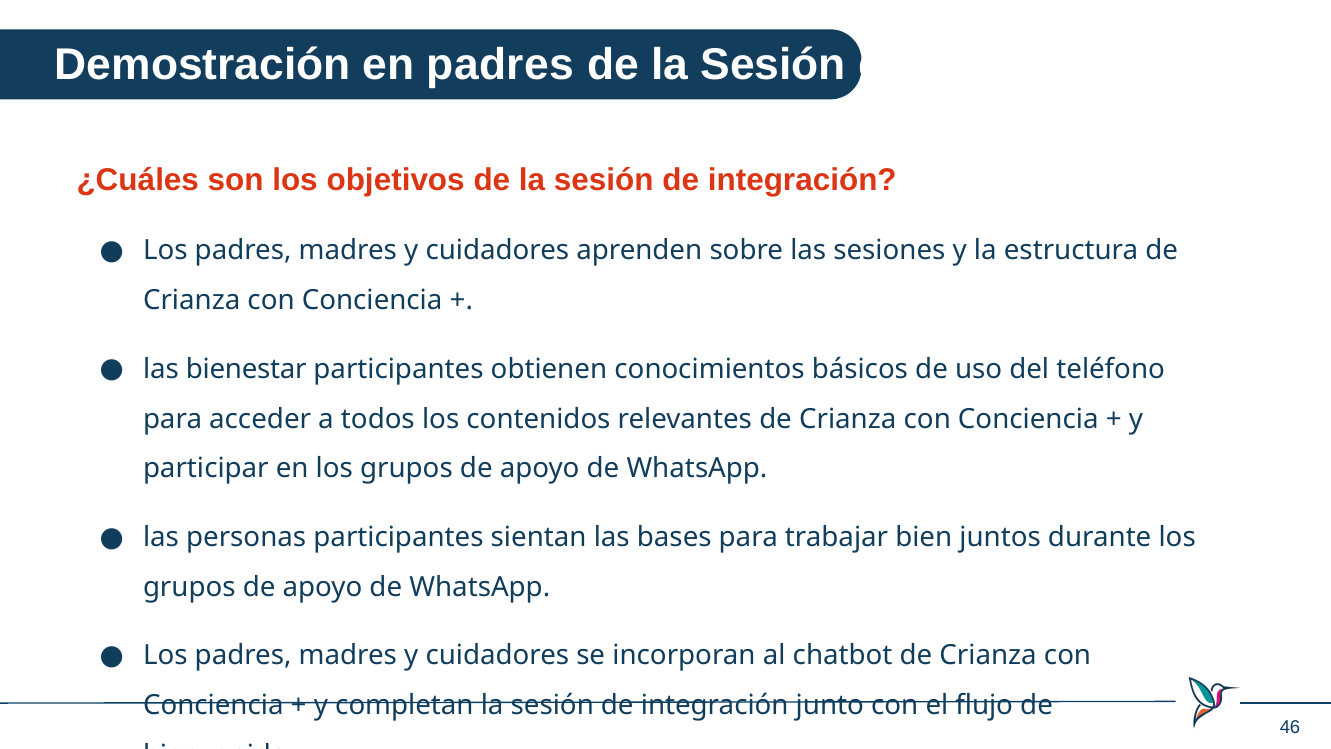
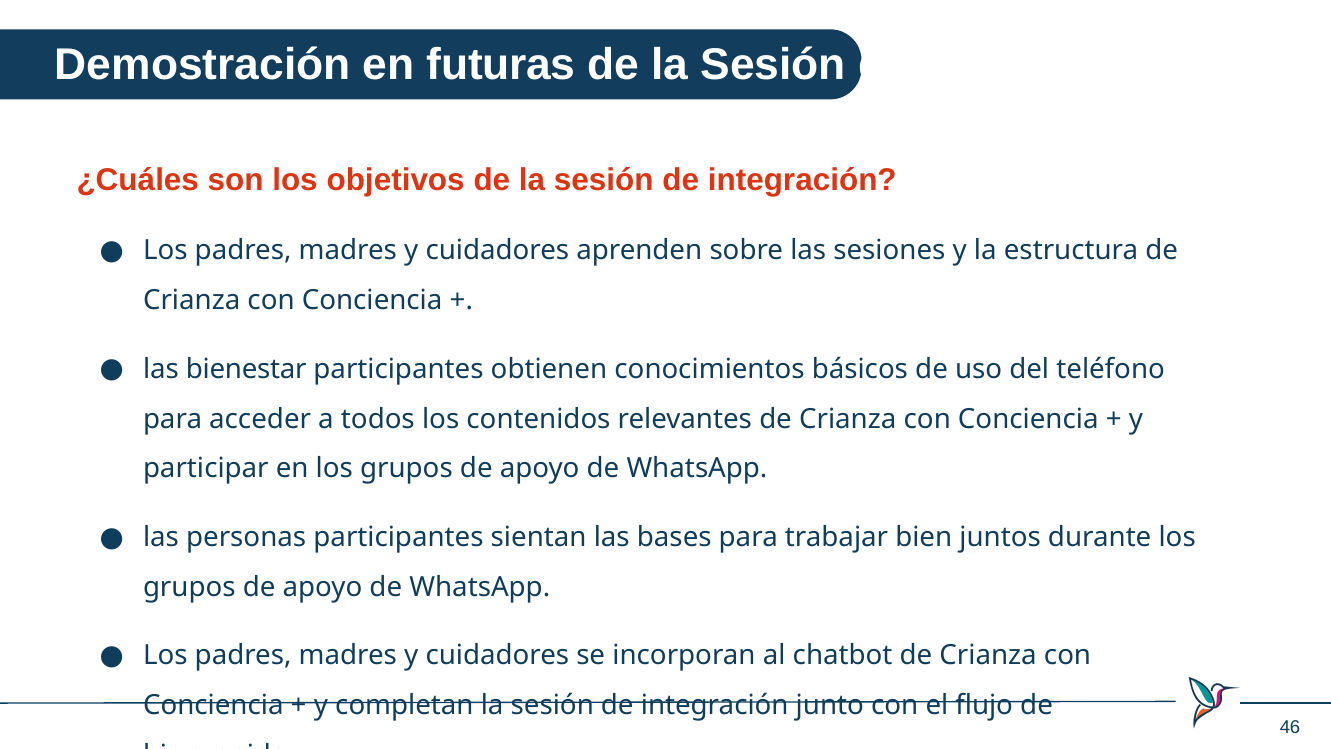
en padres: padres -> futuras
